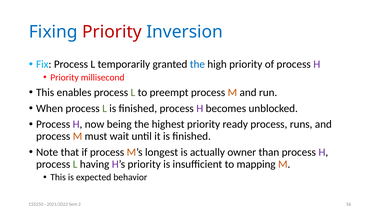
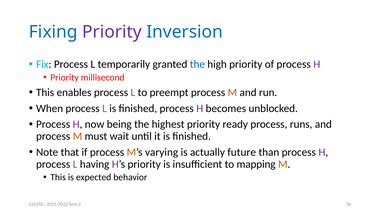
Priority at (112, 32) colour: red -> purple
longest: longest -> varying
owner: owner -> future
